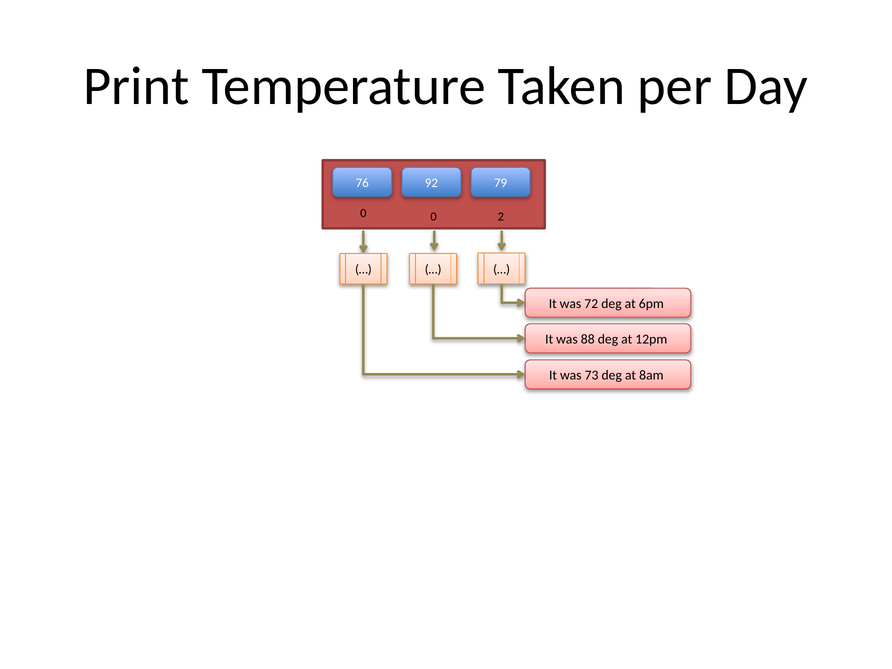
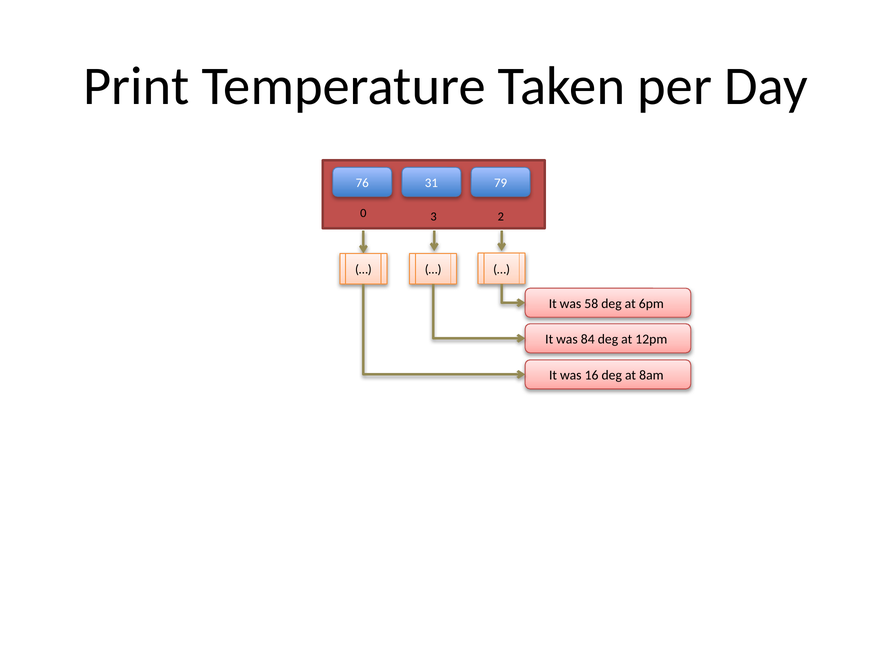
92: 92 -> 31
0 0: 0 -> 3
72: 72 -> 58
88: 88 -> 84
73: 73 -> 16
